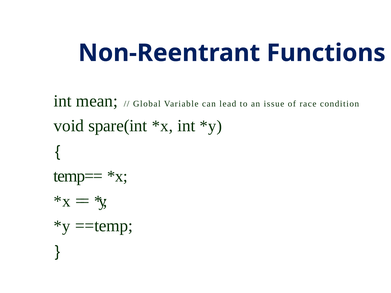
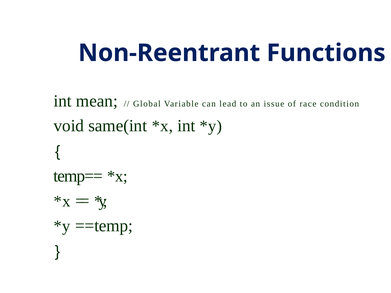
spare(int: spare(int -> same(int
